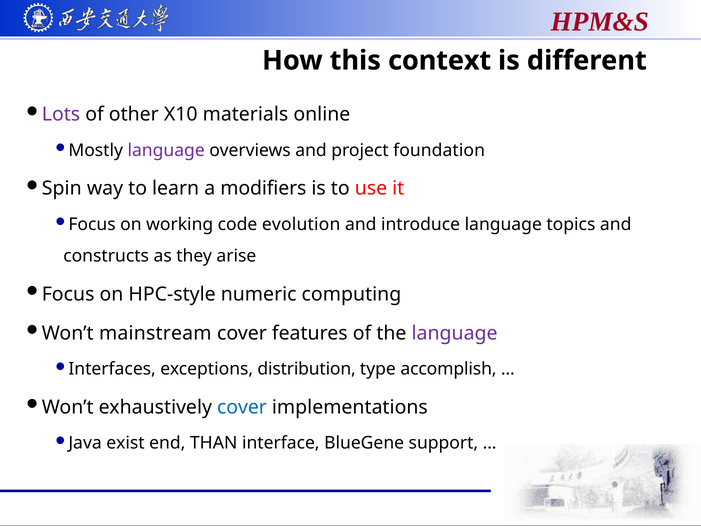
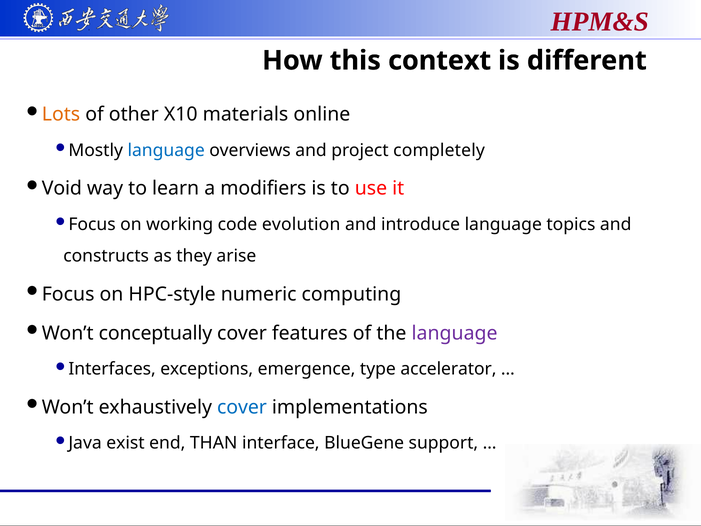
Lots colour: purple -> orange
language at (166, 151) colour: purple -> blue
foundation: foundation -> completely
Spin: Spin -> Void
mainstream: mainstream -> conceptually
distribution: distribution -> emergence
accomplish: accomplish -> accelerator
